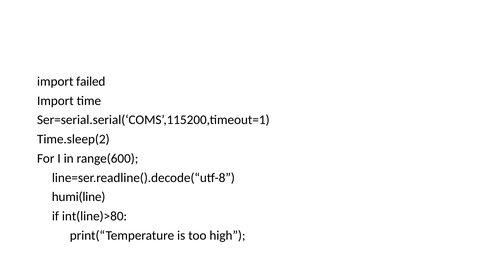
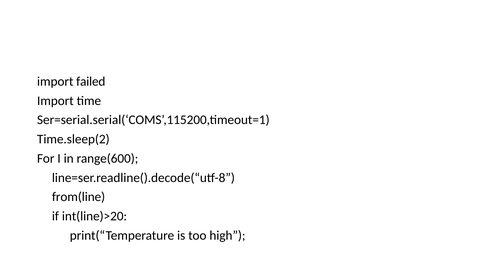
humi(line: humi(line -> from(line
int(line)>80: int(line)>80 -> int(line)>20
